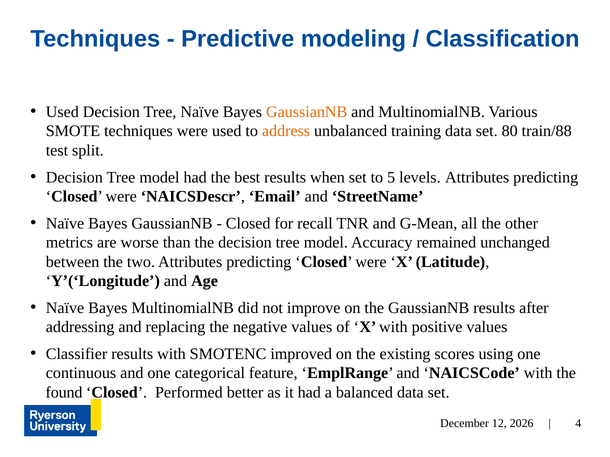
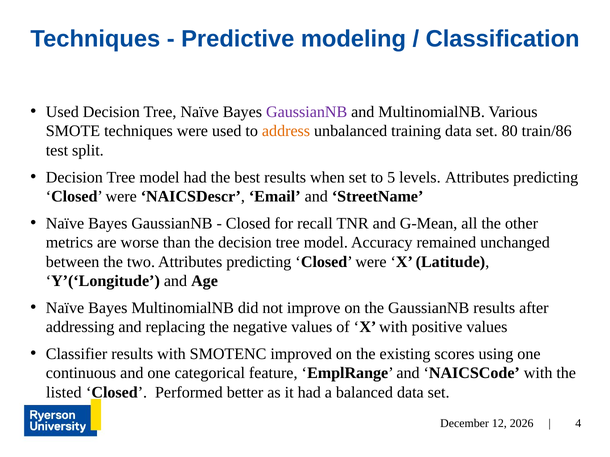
GaussianNB at (307, 112) colour: orange -> purple
train/88: train/88 -> train/86
found: found -> listed
